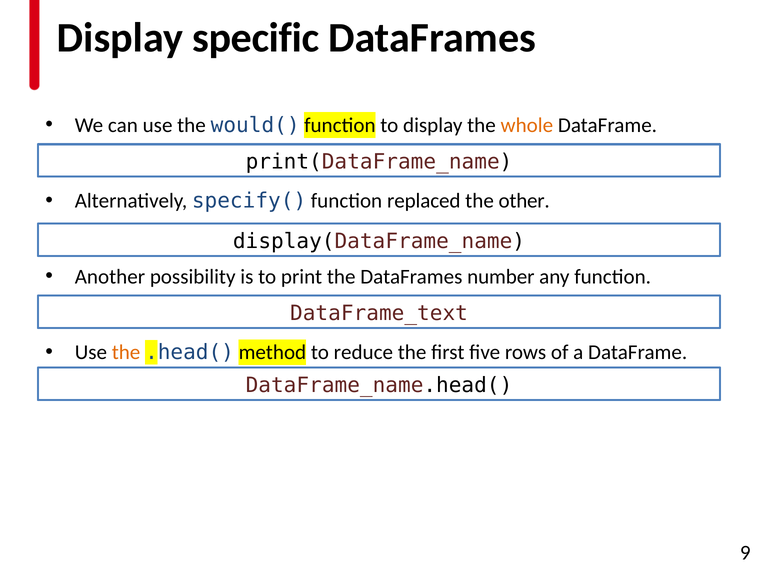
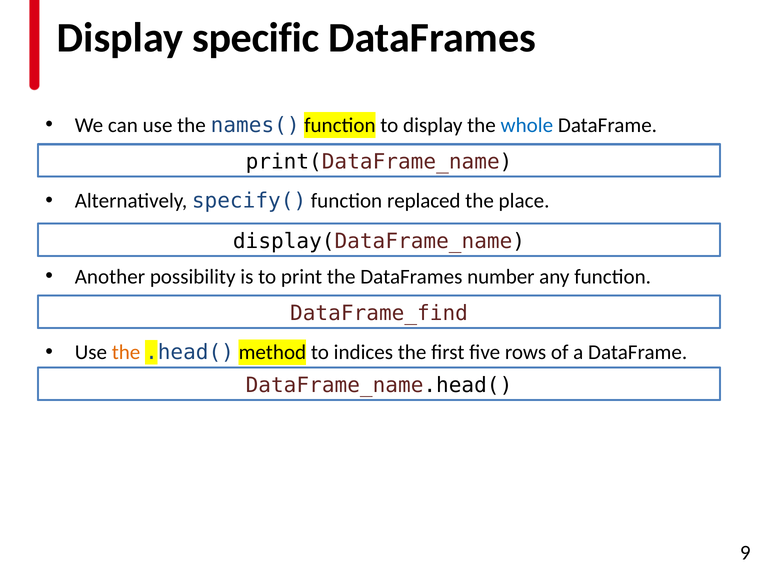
would(: would( -> names(
whole colour: orange -> blue
other: other -> place
DataFrame_text: DataFrame_text -> DataFrame_find
reduce: reduce -> indices
